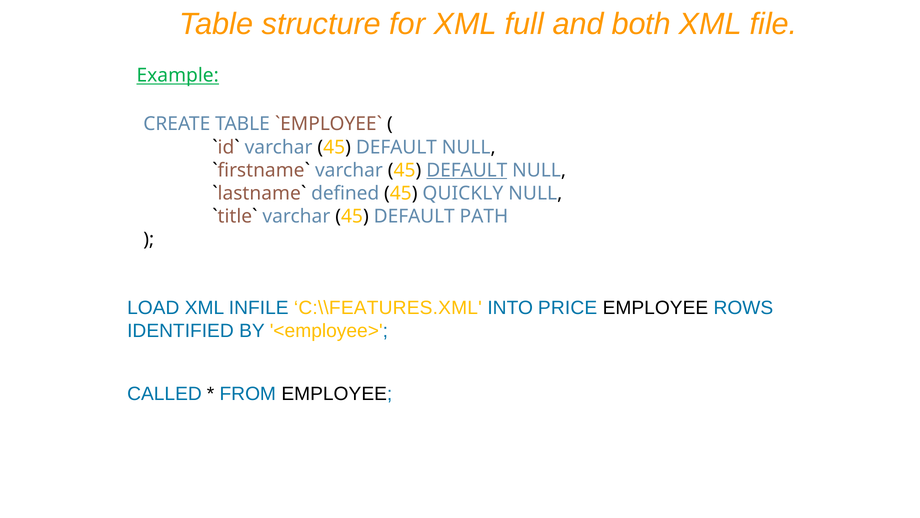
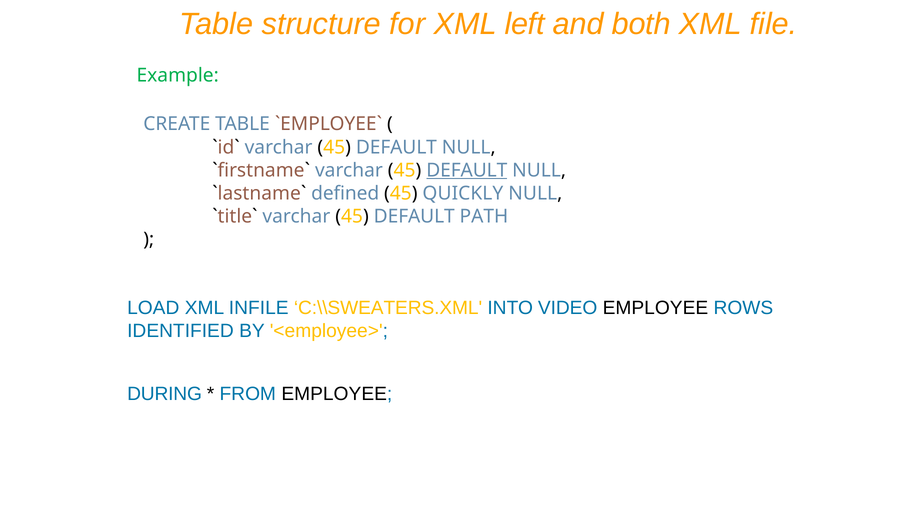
full: full -> left
Example underline: present -> none
C:\\FEATURES.XML: C:\\FEATURES.XML -> C:\\SWEATERS.XML
PRICE: PRICE -> VIDEO
CALLED: CALLED -> DURING
